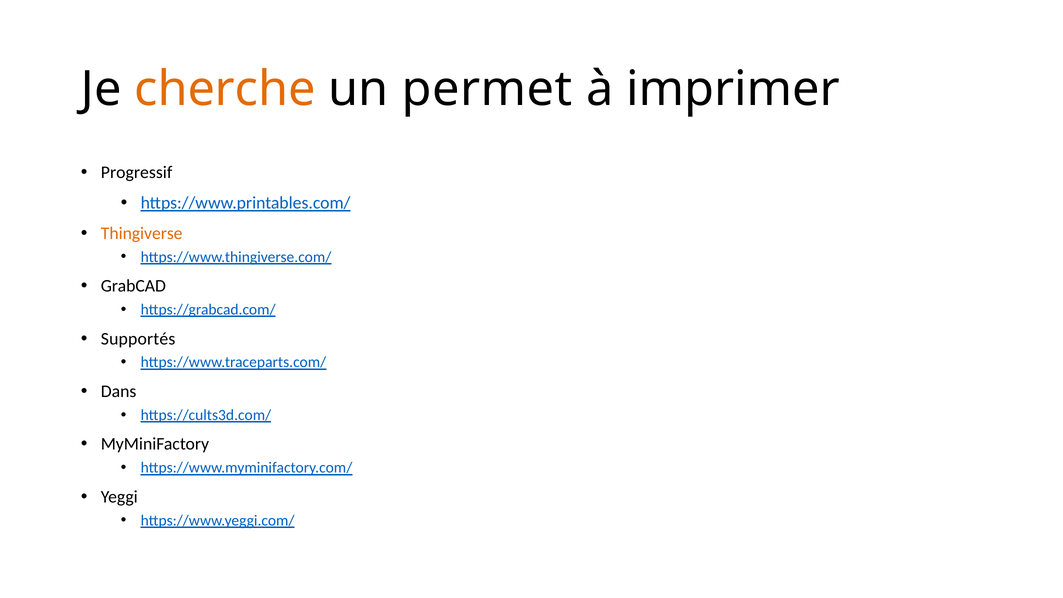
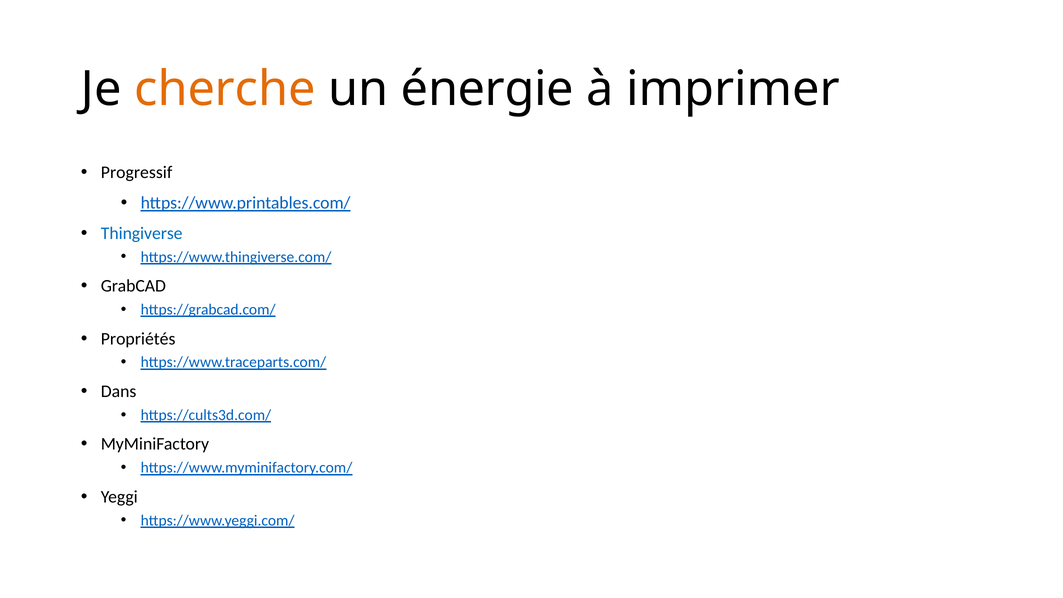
permet: permet -> énergie
Thingiverse colour: orange -> blue
Supportés: Supportés -> Propriétés
